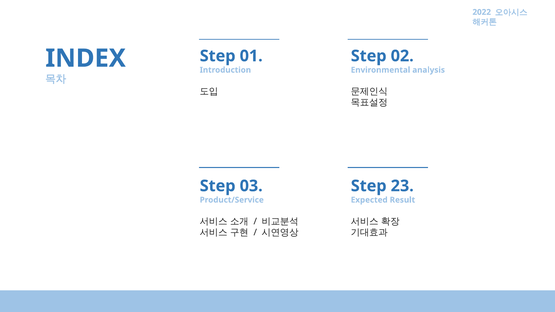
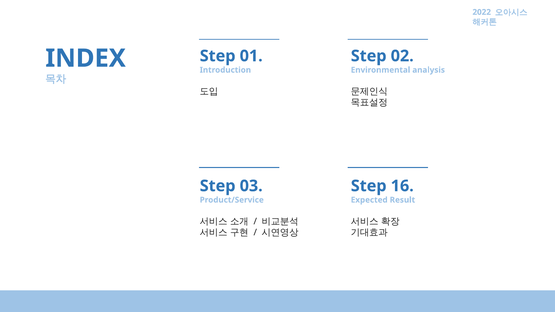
23: 23 -> 16
